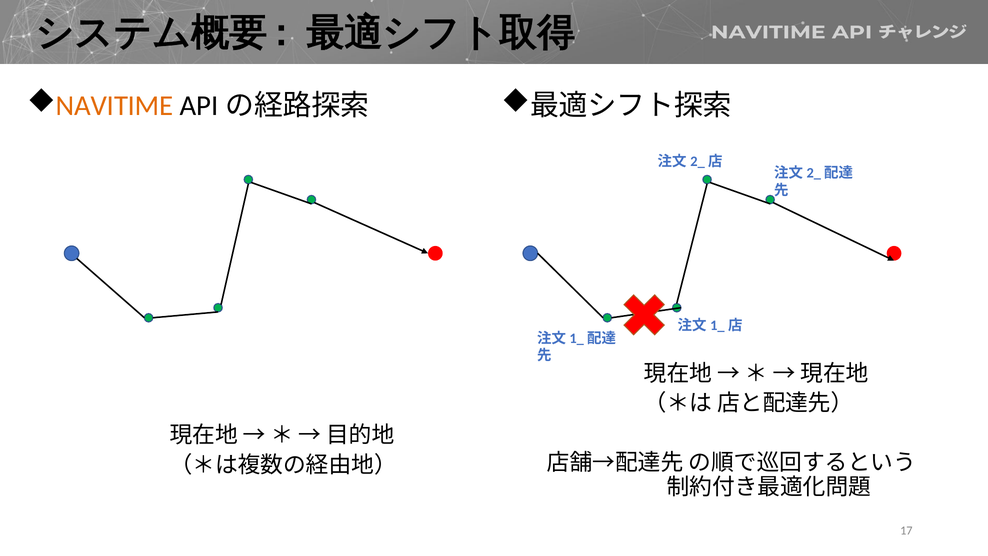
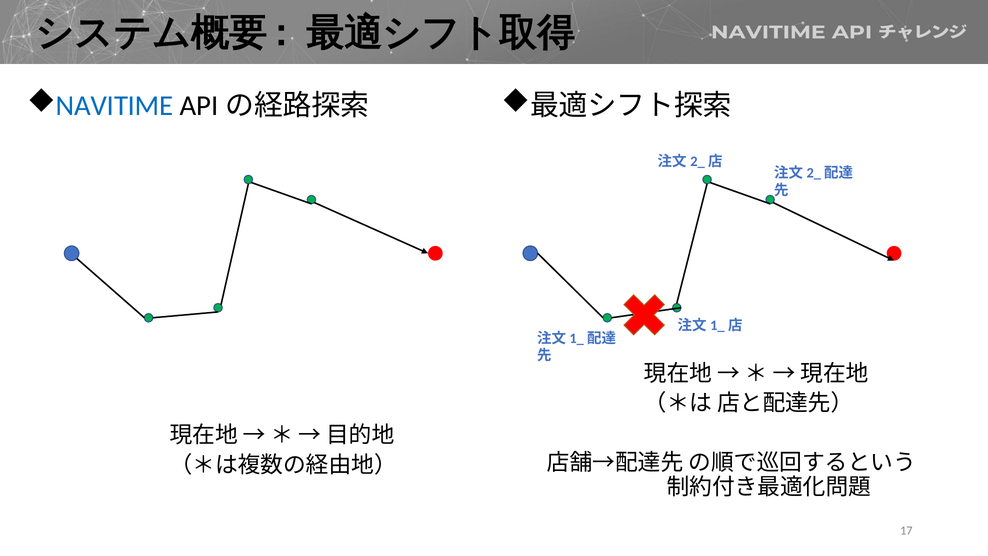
NAVITIME colour: orange -> blue
